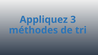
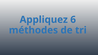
3: 3 -> 6
